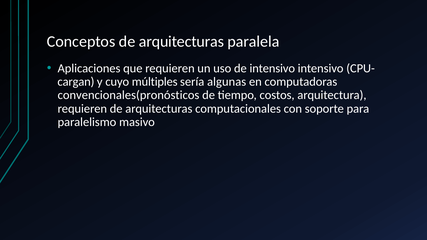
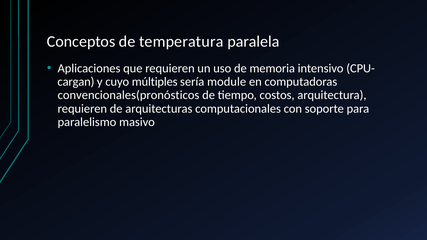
Conceptos de arquitecturas: arquitecturas -> temperatura
de intensivo: intensivo -> memoria
algunas: algunas -> module
